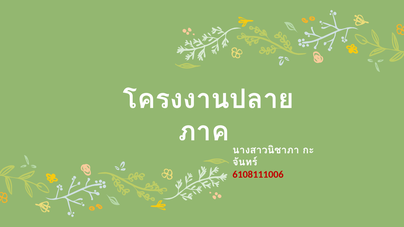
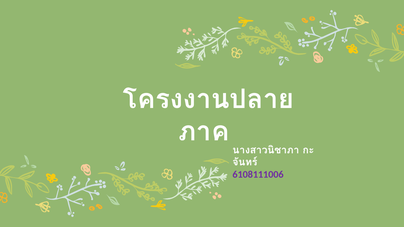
6108111006 colour: red -> purple
